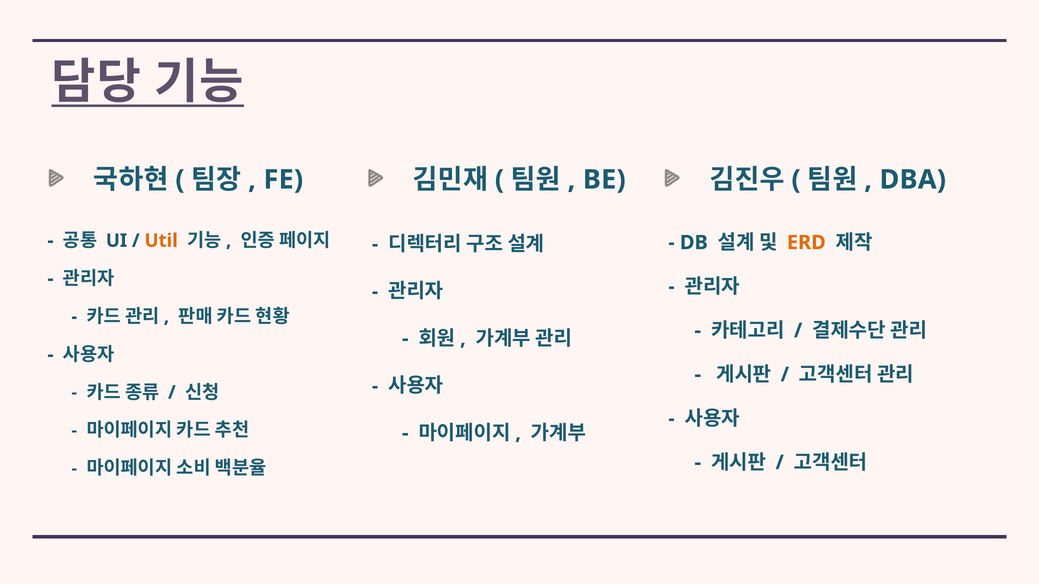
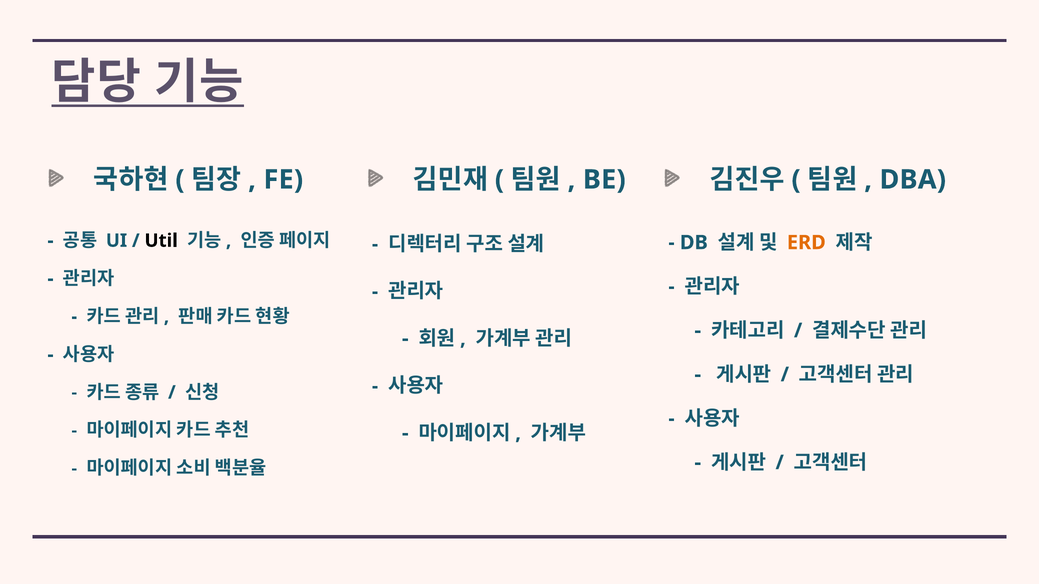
Util colour: orange -> black
